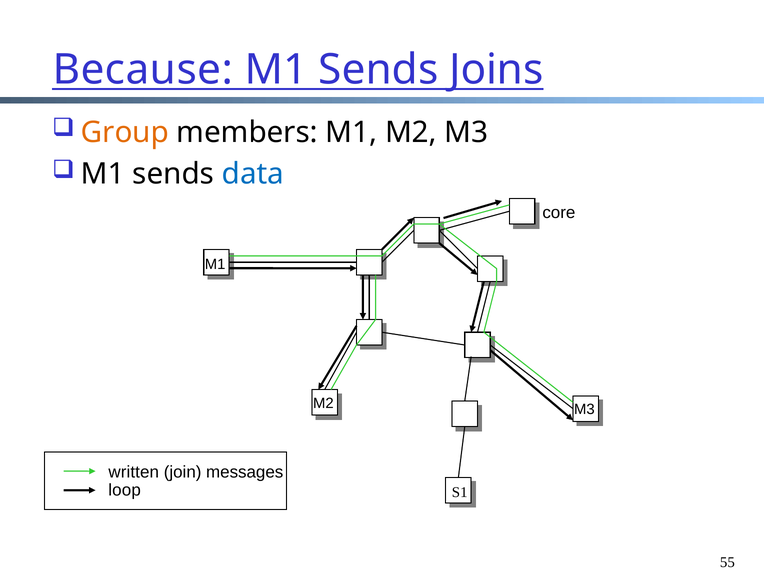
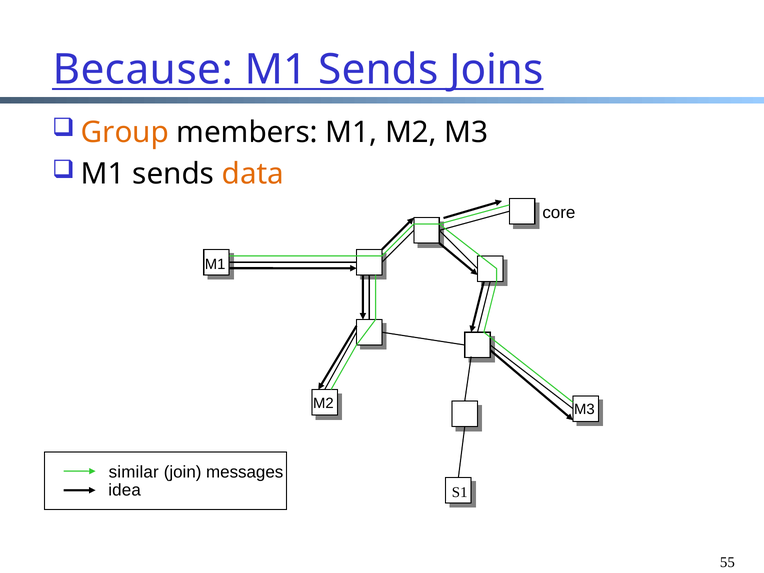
data colour: blue -> orange
written: written -> similar
loop: loop -> idea
